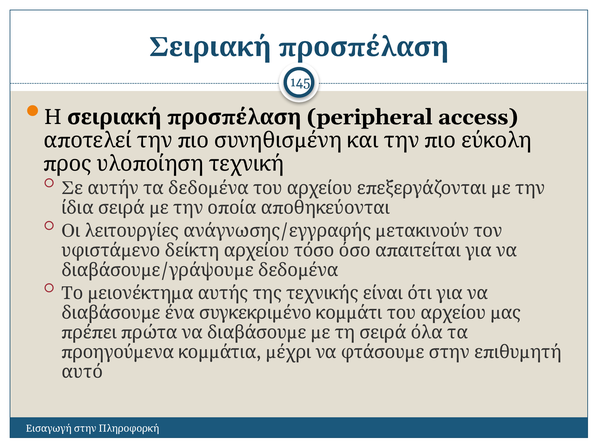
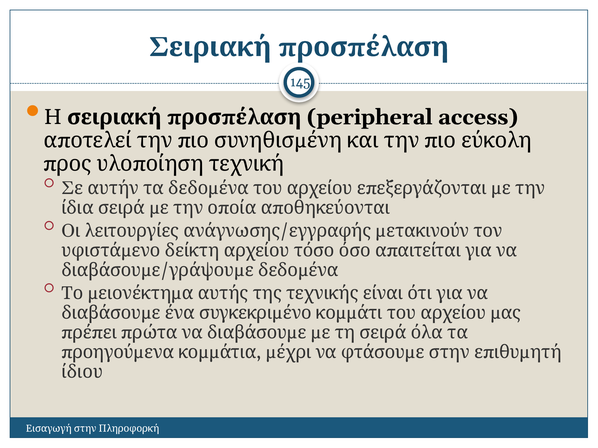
αυτό: αυτό -> ίδιου
